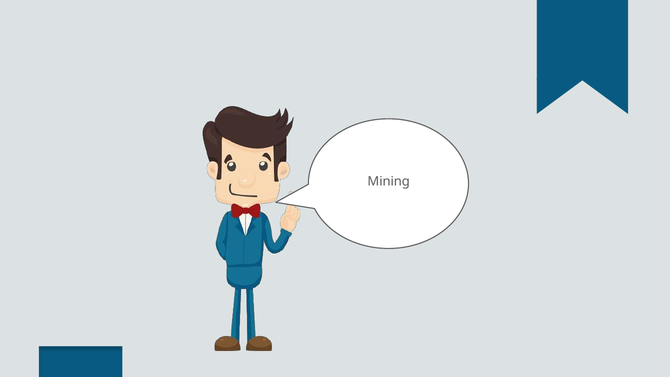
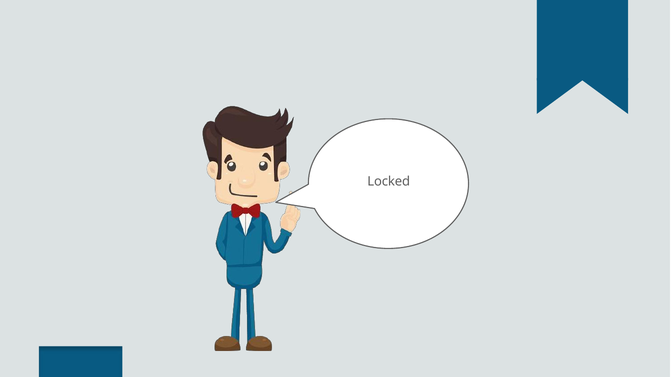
Mining: Mining -> Locked
